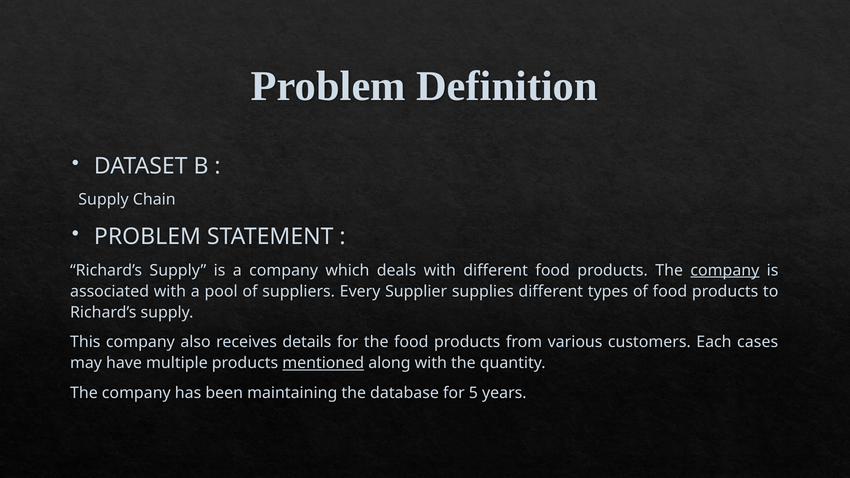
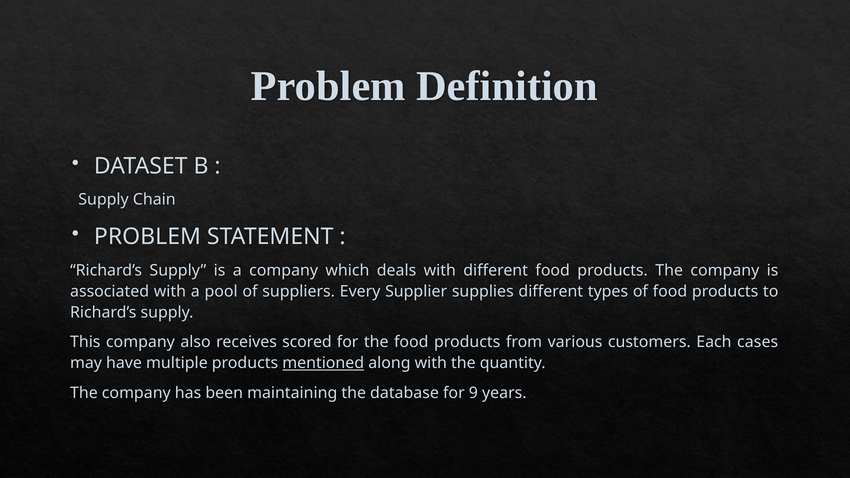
company at (725, 270) underline: present -> none
details: details -> scored
5: 5 -> 9
